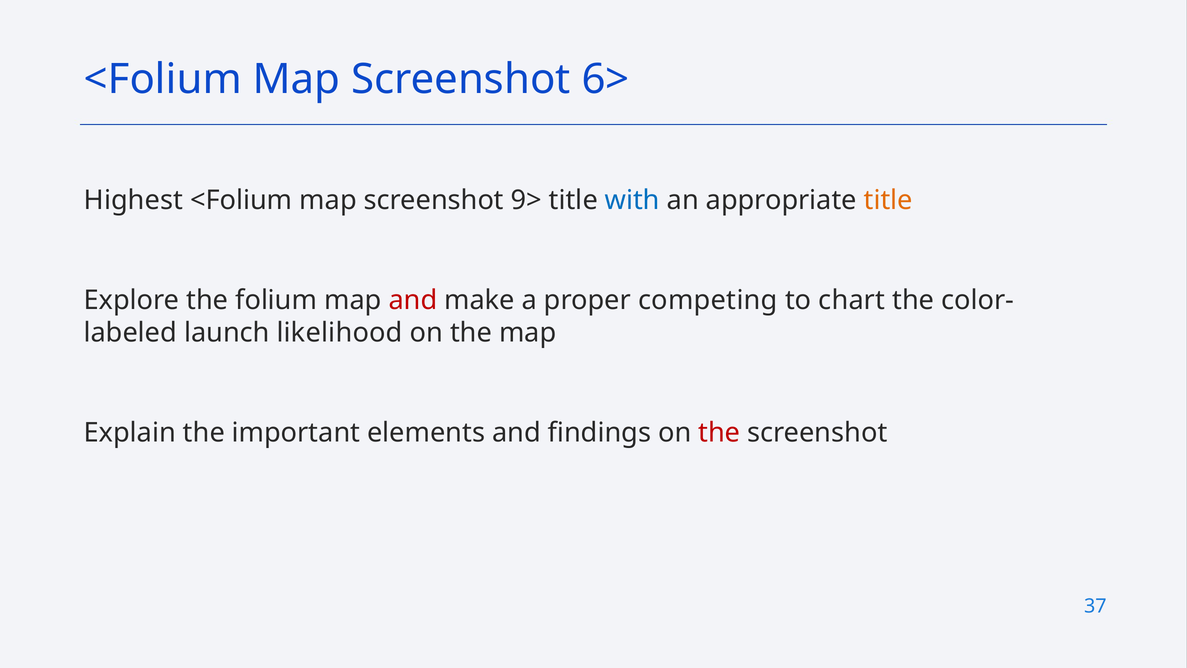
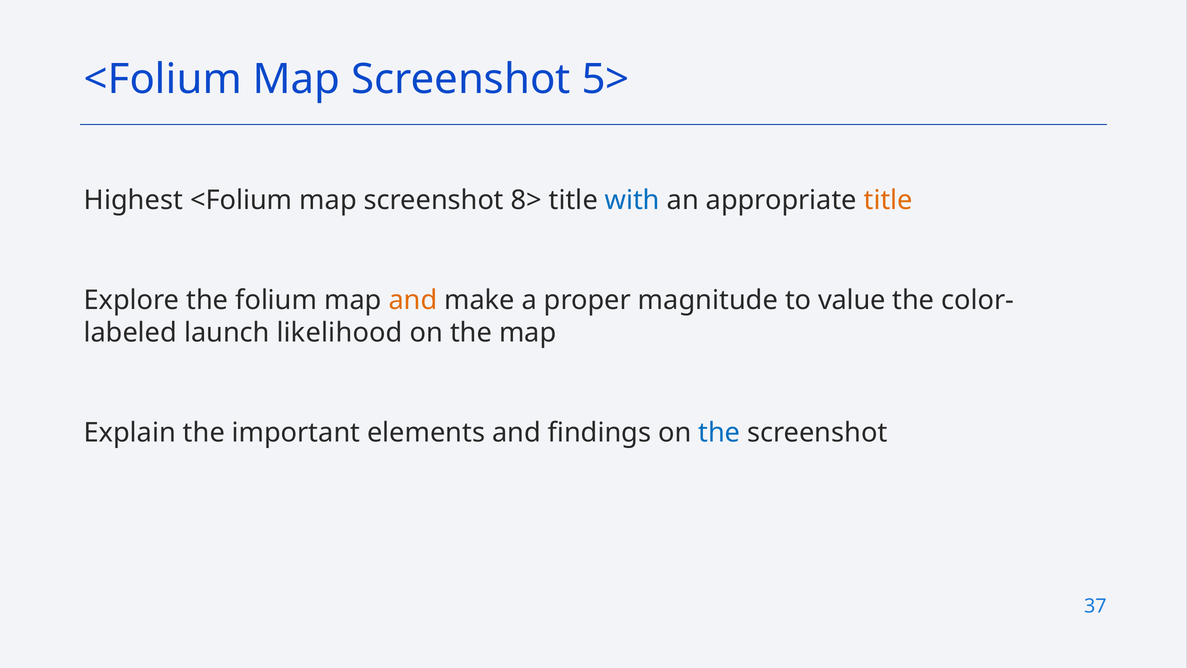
6>: 6> -> 5>
9>: 9> -> 8>
and at (413, 300) colour: red -> orange
competing: competing -> magnitude
chart: chart -> value
the at (719, 433) colour: red -> blue
